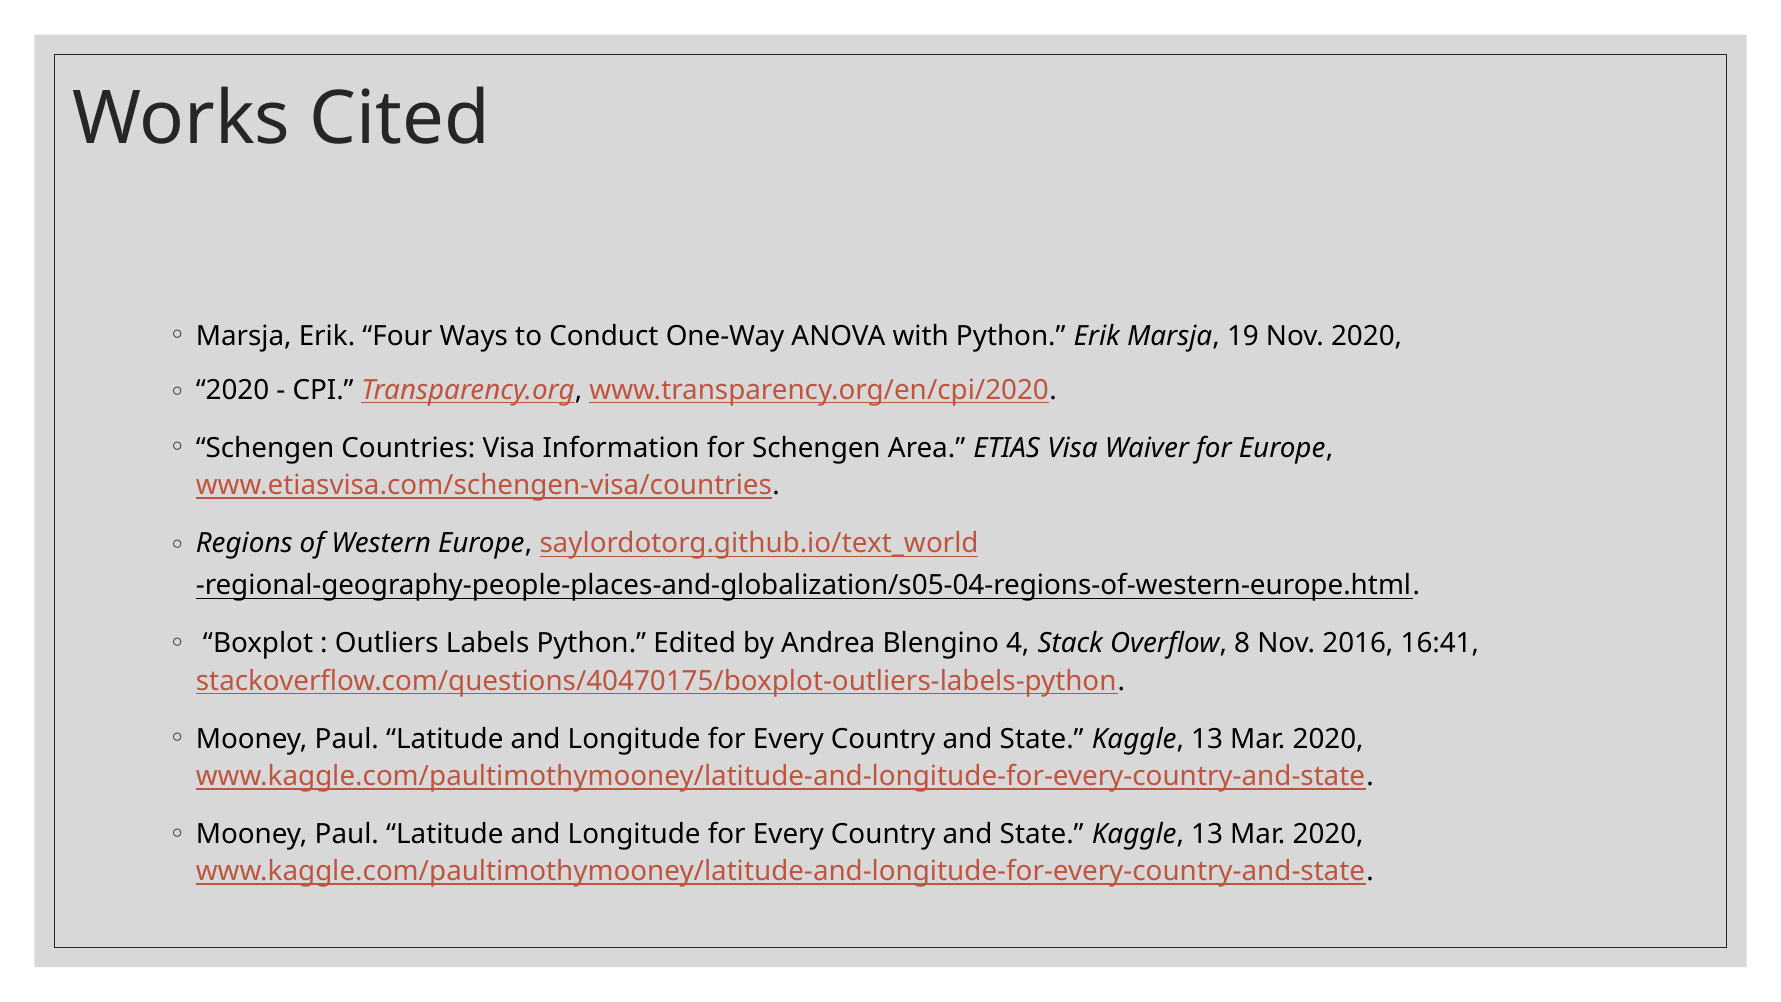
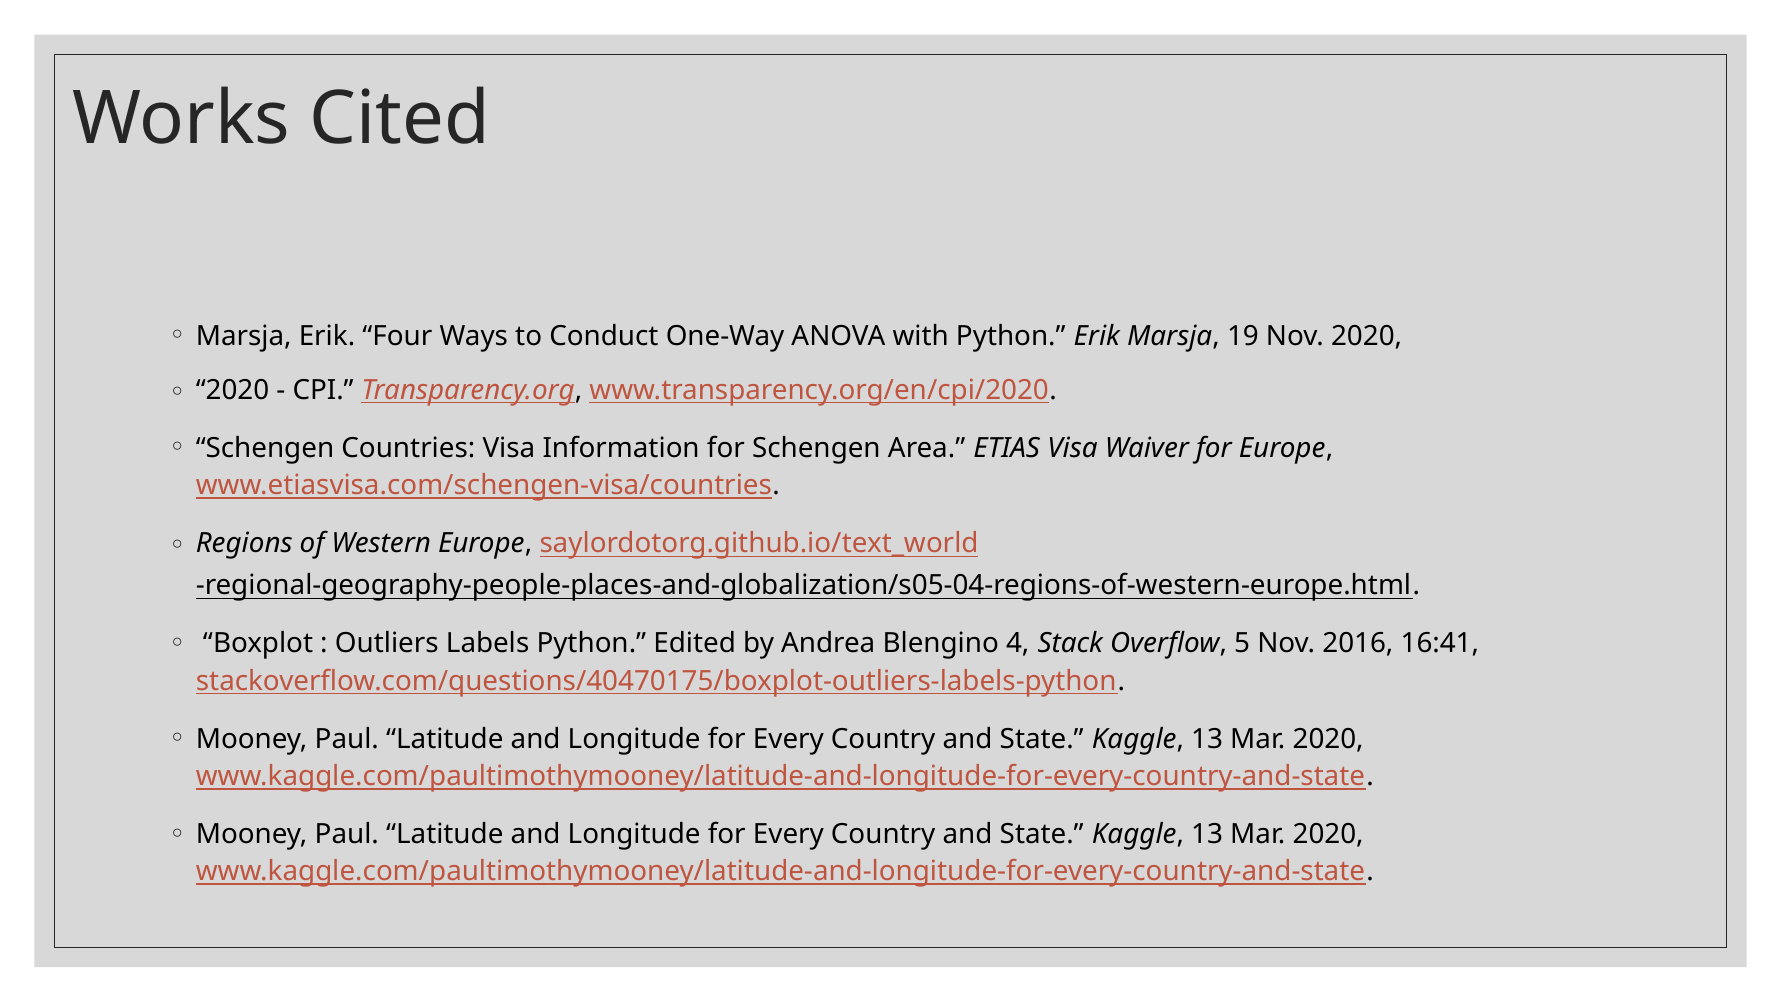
8: 8 -> 5
